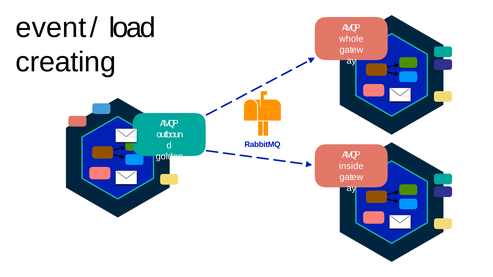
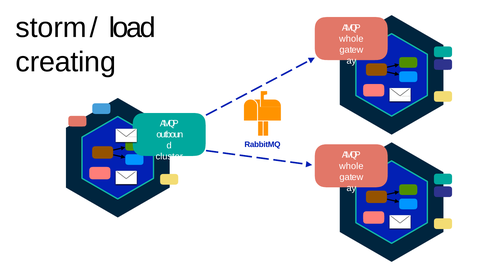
event: event -> storm
golden: golden -> cluster
inside at (351, 166): inside -> whole
